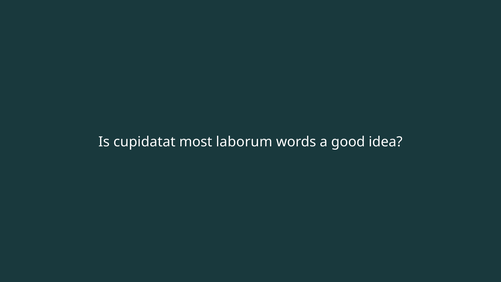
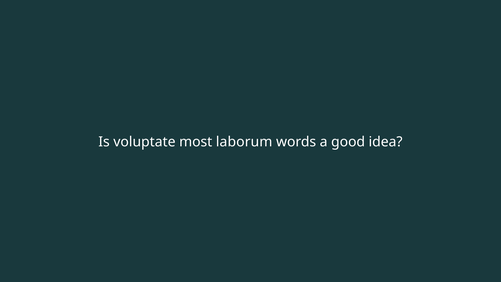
cupidatat: cupidatat -> voluptate
